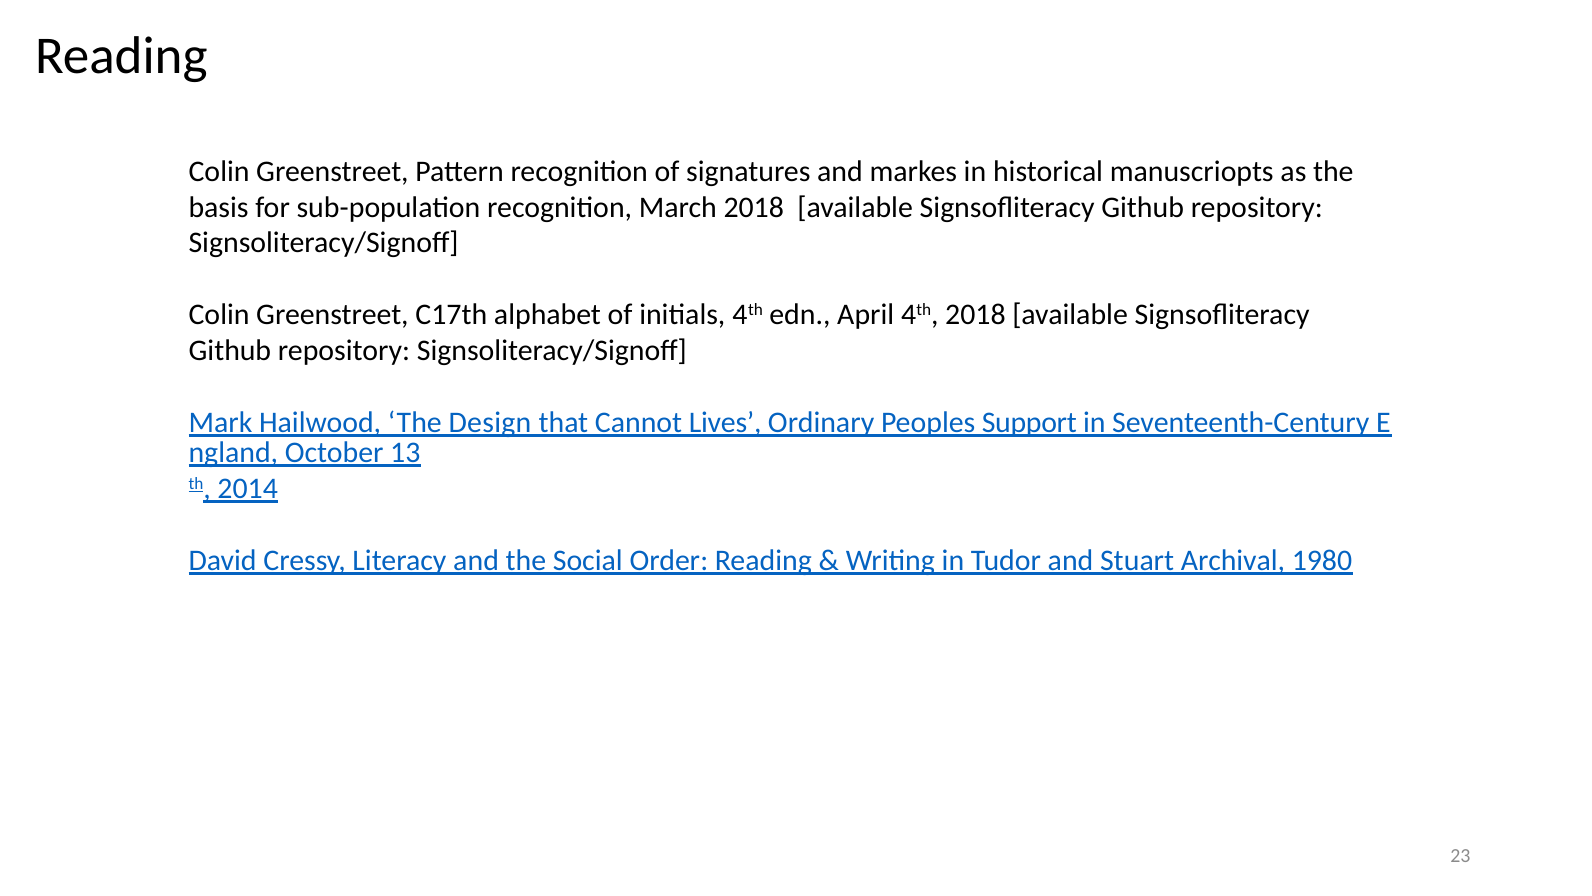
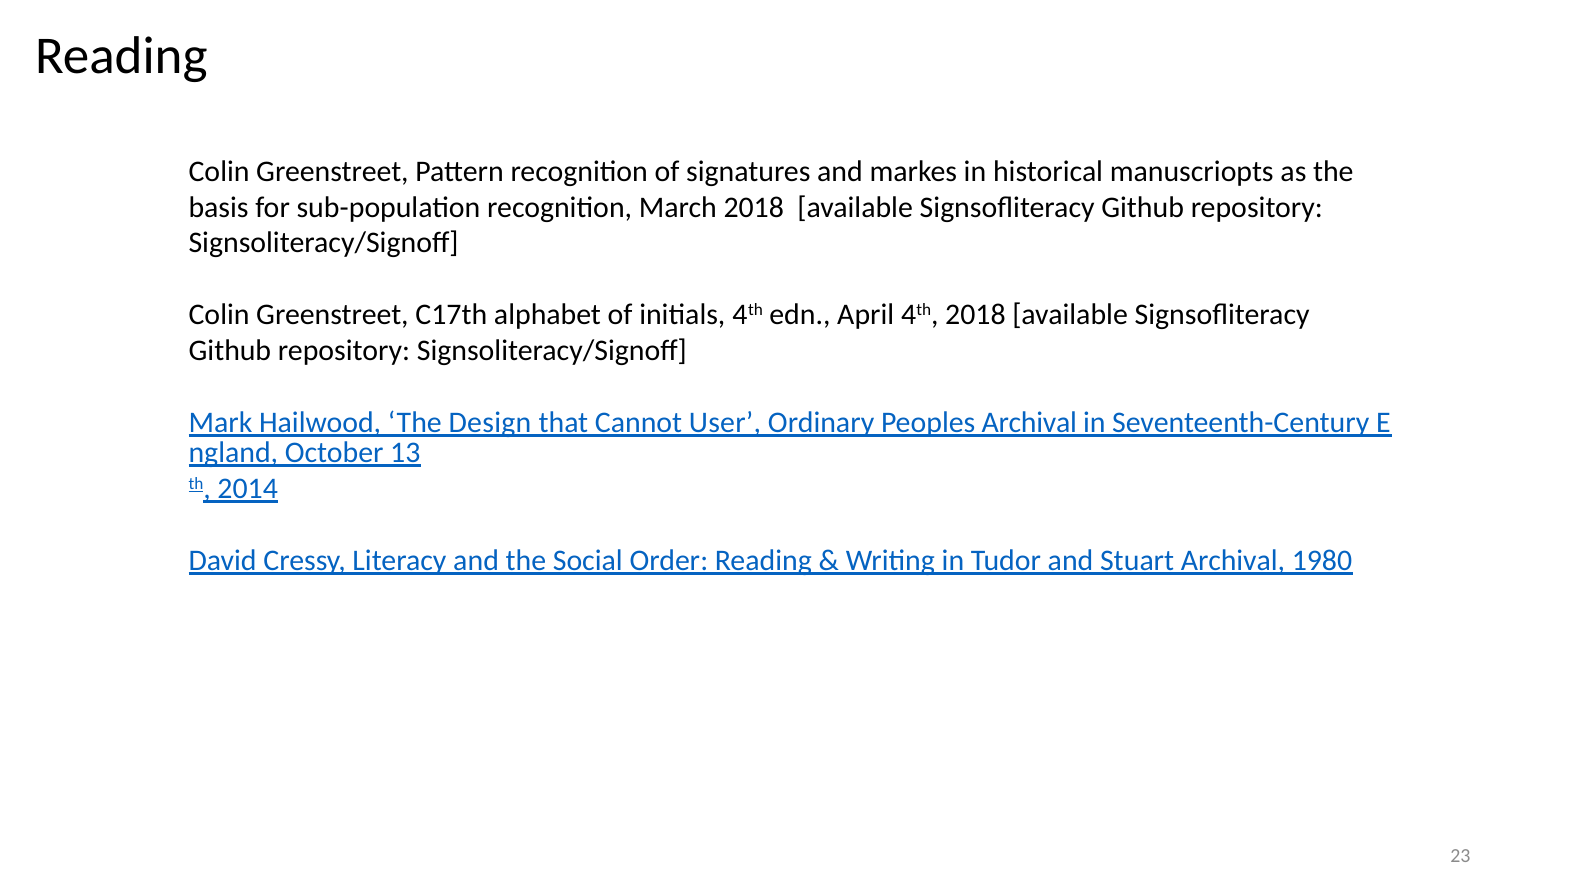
Lives: Lives -> User
Peoples Support: Support -> Archival
